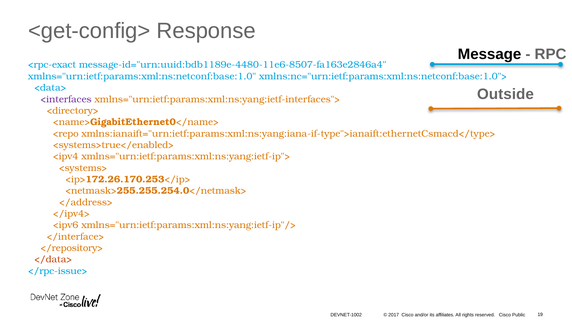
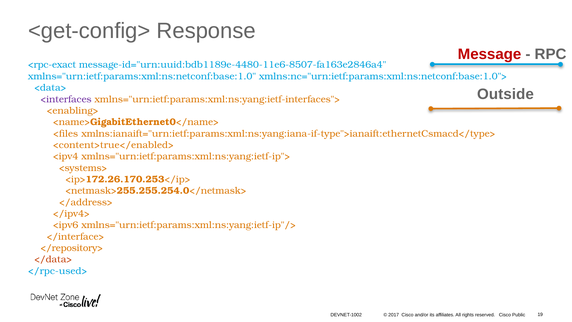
Message colour: black -> red
<directory>: <directory> -> <enabling>
<repo: <repo -> <files
<systems>true</enabled>: <systems>true</enabled> -> <content>true</enabled>
</rpc-issue>: </rpc-issue> -> </rpc-used>
